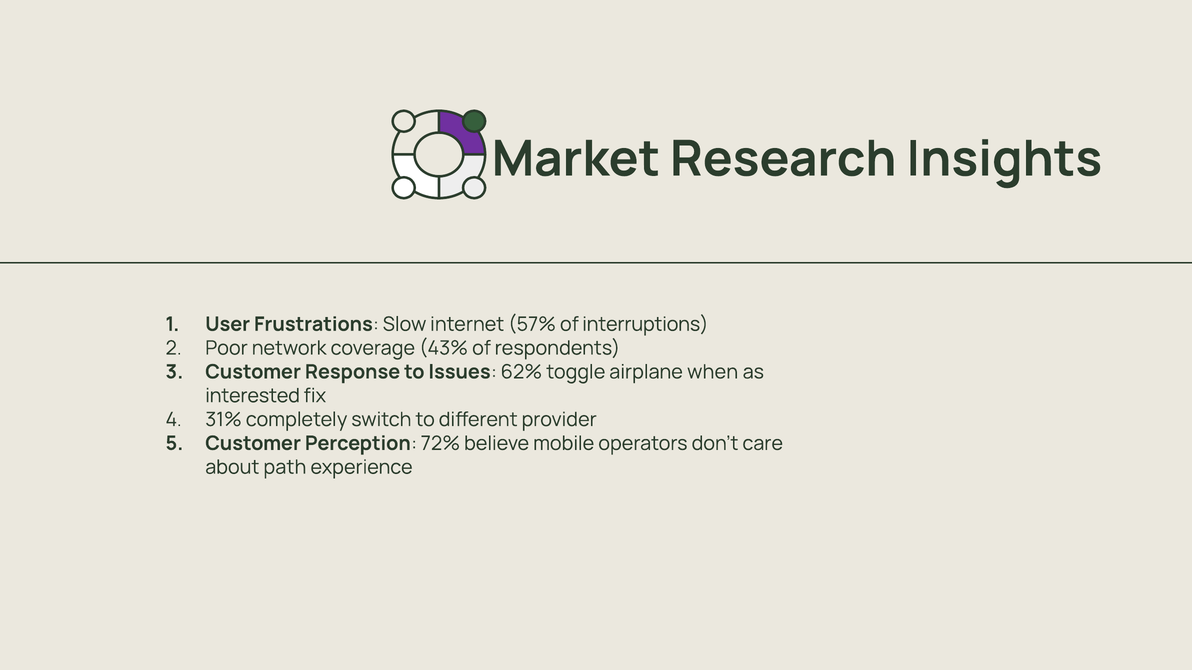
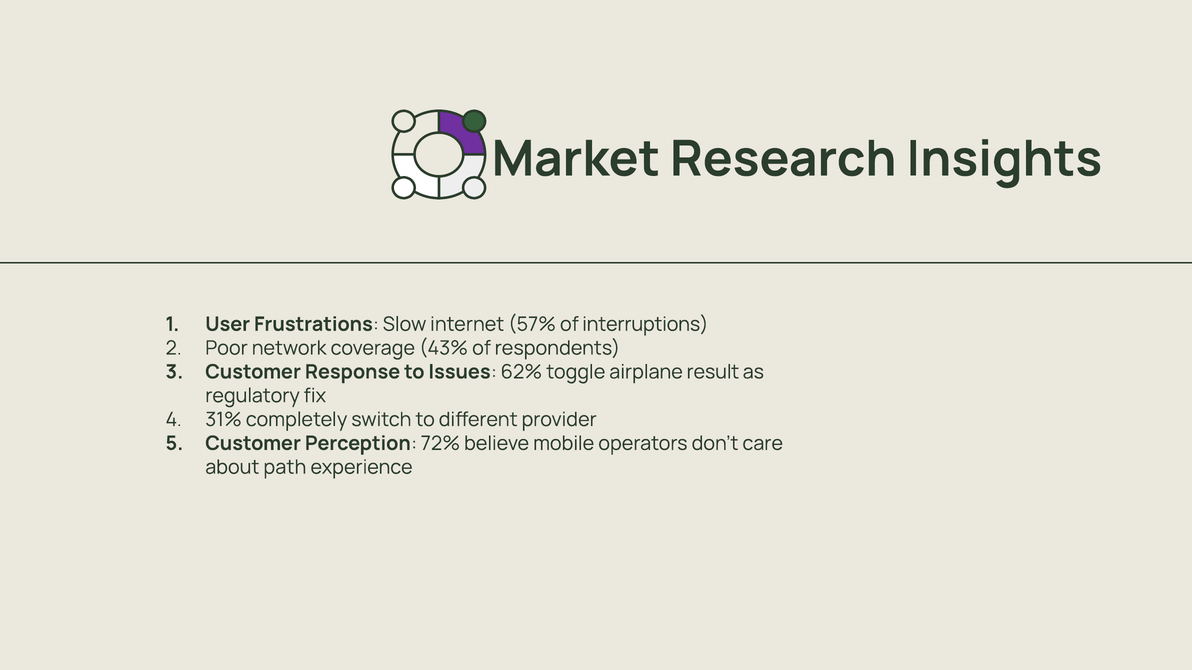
when: when -> result
interested: interested -> regulatory
